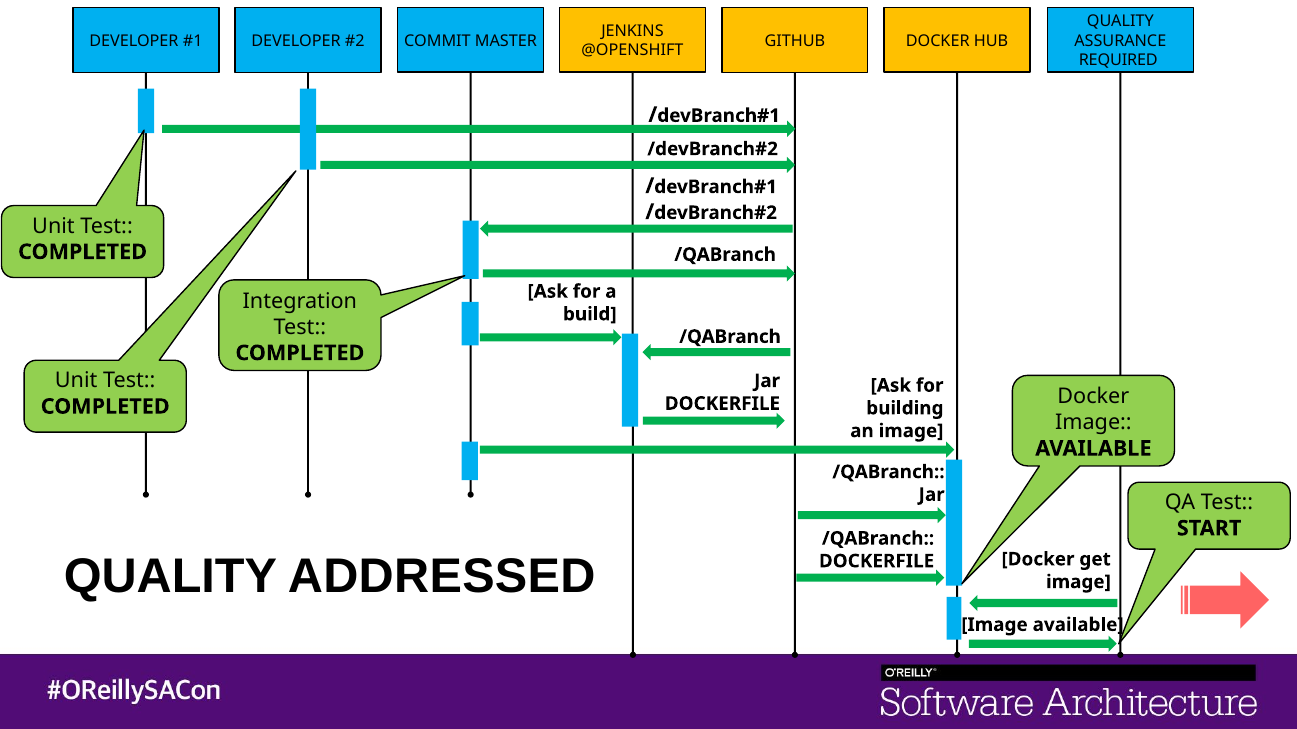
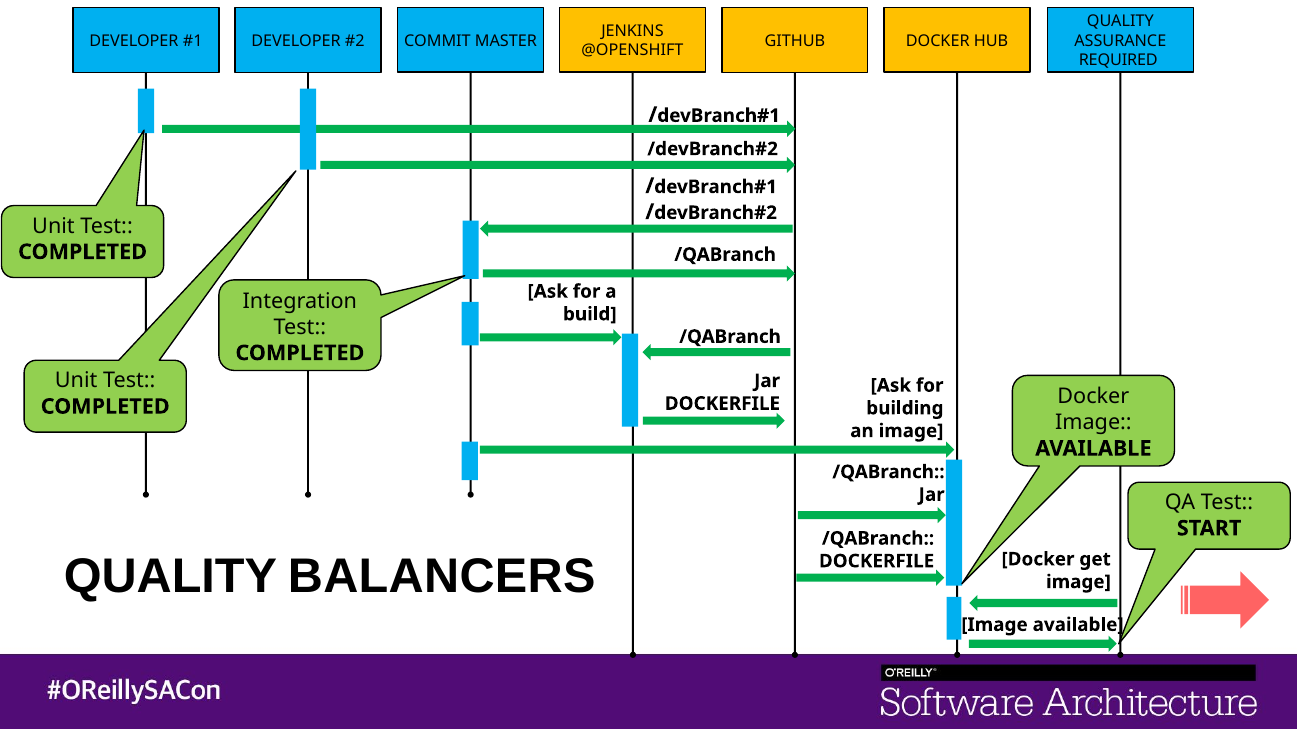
ADDRESSED: ADDRESSED -> BALANCERS
